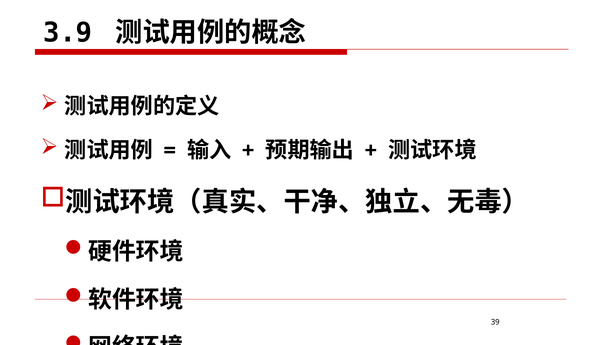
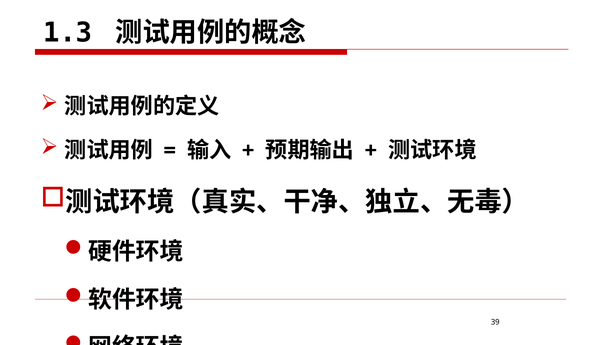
3.9: 3.9 -> 1.3
